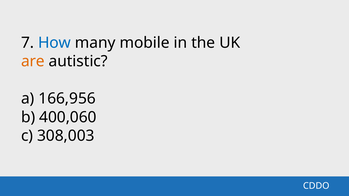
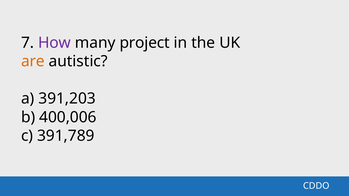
How colour: blue -> purple
mobile: mobile -> project
166,956: 166,956 -> 391,203
400,060: 400,060 -> 400,006
308,003: 308,003 -> 391,789
